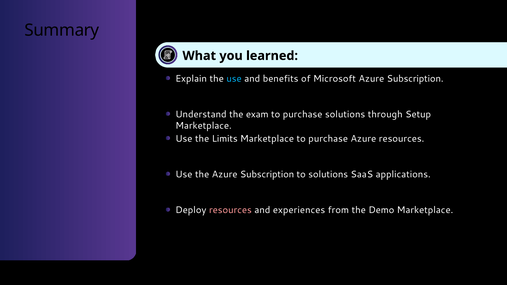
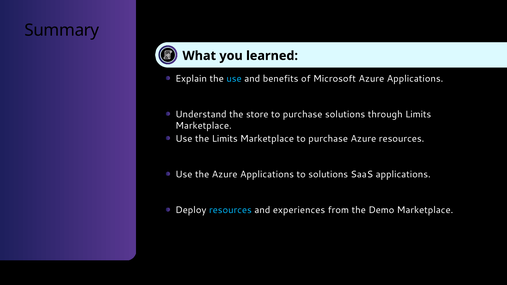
Microsoft Azure Subscription: Subscription -> Applications
exam: exam -> store
through Setup: Setup -> Limits
the Azure Subscription: Subscription -> Applications
resources at (230, 210) colour: pink -> light blue
